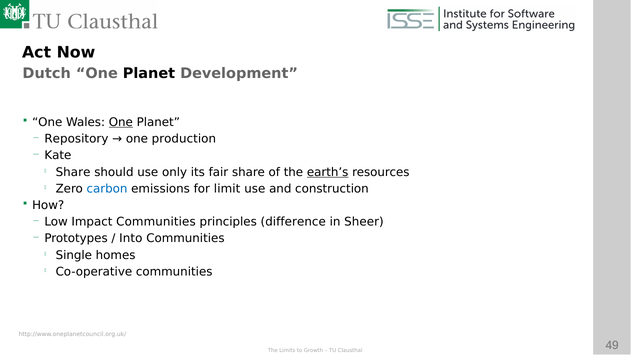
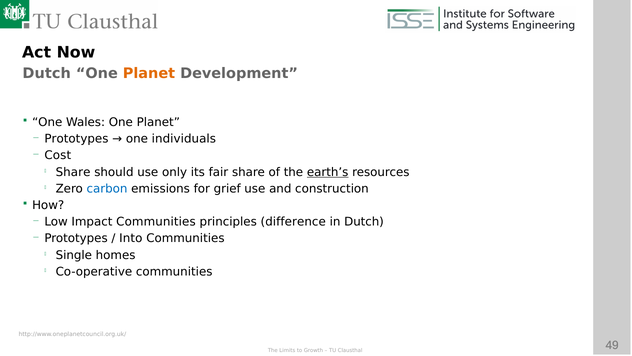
Planet at (149, 73) colour: black -> orange
One at (121, 122) underline: present -> none
Repository at (76, 139): Repository -> Prototypes
production: production -> individuals
Kate: Kate -> Cost
limit: limit -> grief
in Sheer: Sheer -> Dutch
